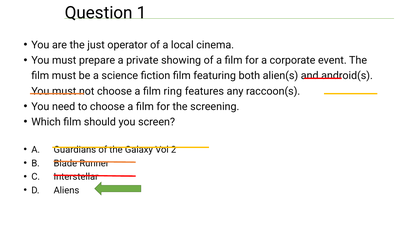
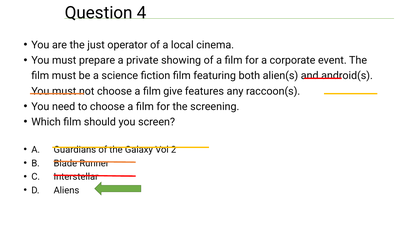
1: 1 -> 4
ring: ring -> give
